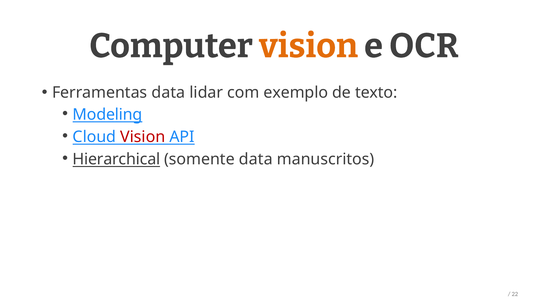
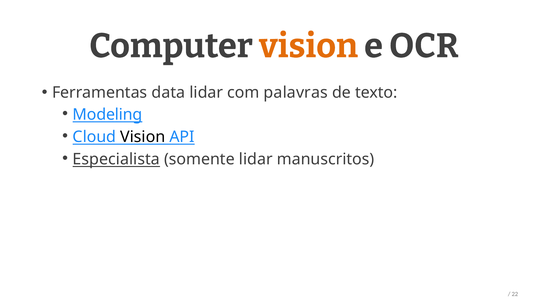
exemplo: exemplo -> palavras
Vision at (143, 137) colour: red -> black
Hierarchical: Hierarchical -> Especialista
somente data: data -> lidar
